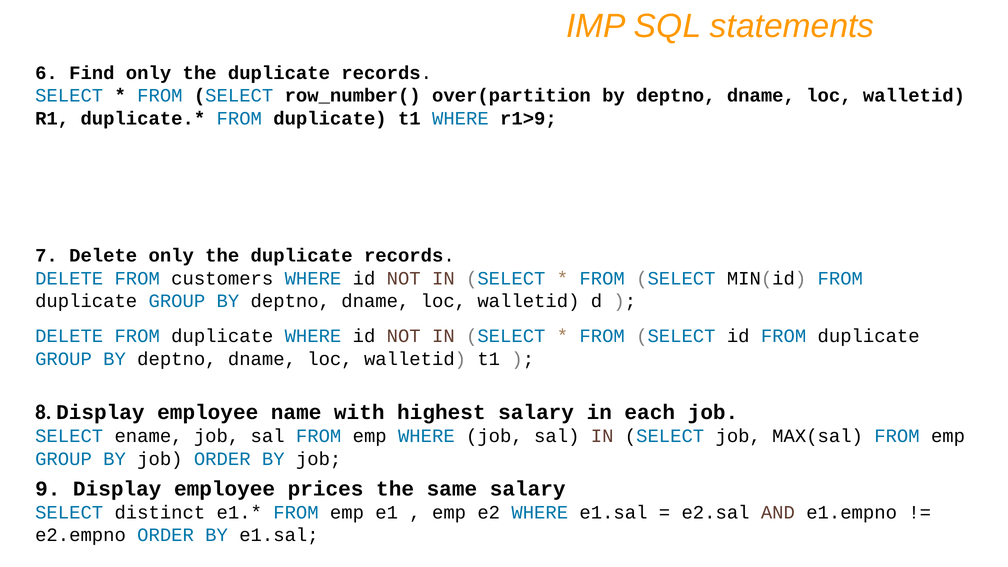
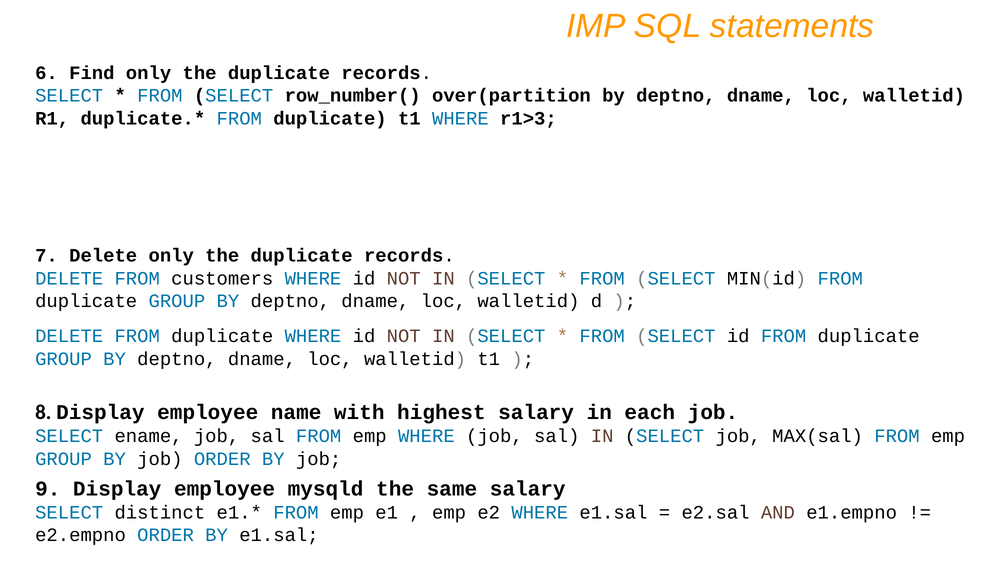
r1>9: r1>9 -> r1>3
prices: prices -> mysqld
